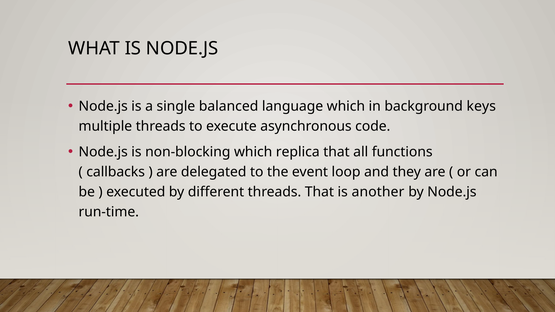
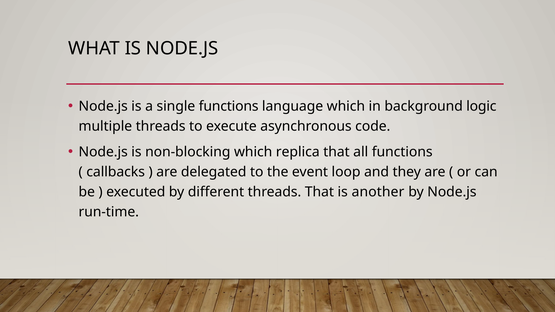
single balanced: balanced -> functions
keys: keys -> logic
